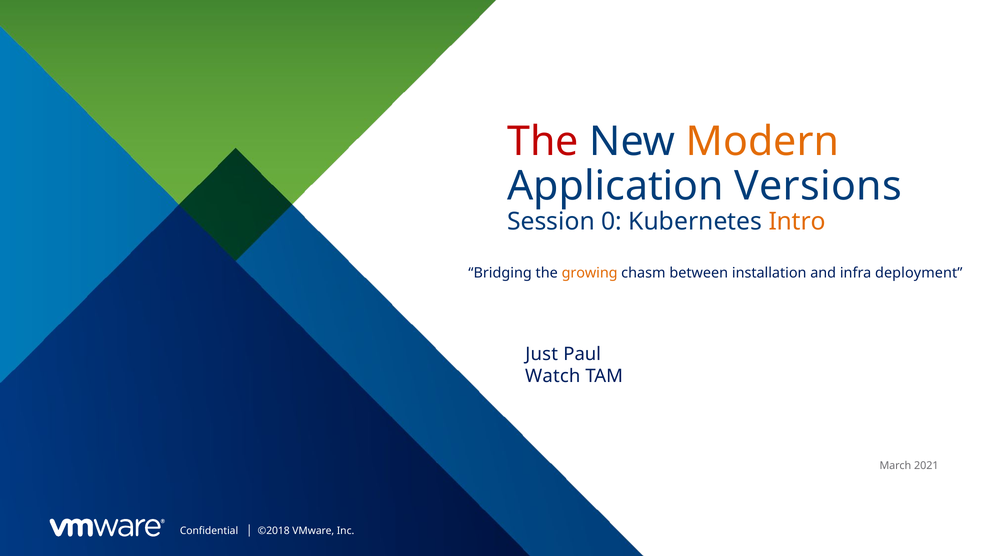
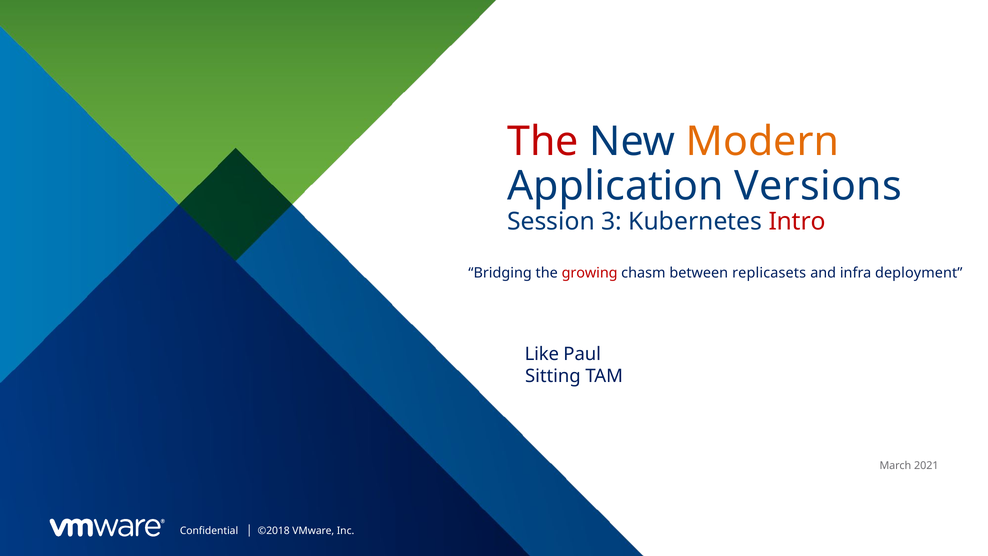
0: 0 -> 3
Intro colour: orange -> red
growing colour: orange -> red
installation: installation -> replicasets
Just: Just -> Like
Watch: Watch -> Sitting
